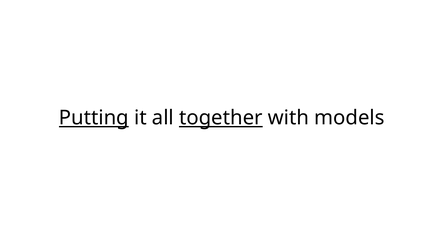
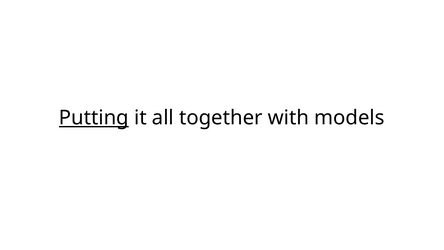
together underline: present -> none
